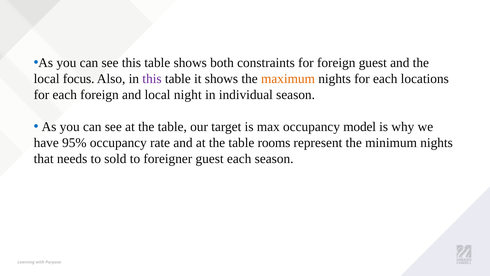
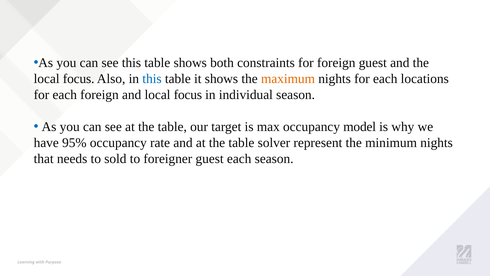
this at (152, 79) colour: purple -> blue
and local night: night -> focus
rooms: rooms -> solver
